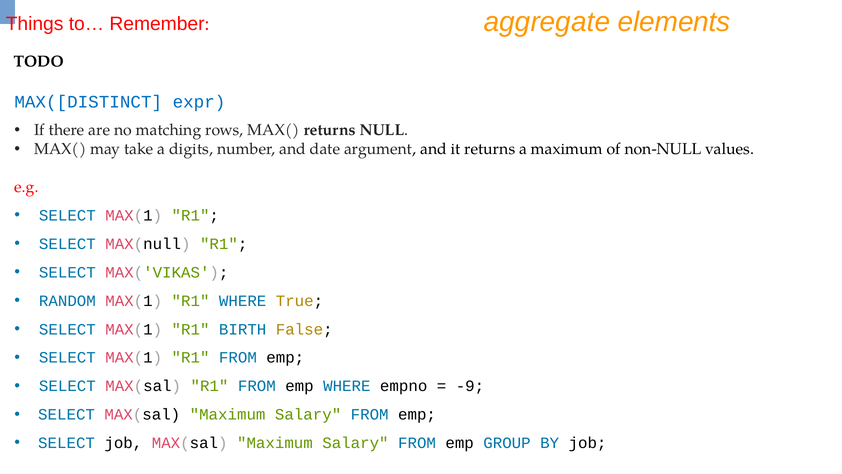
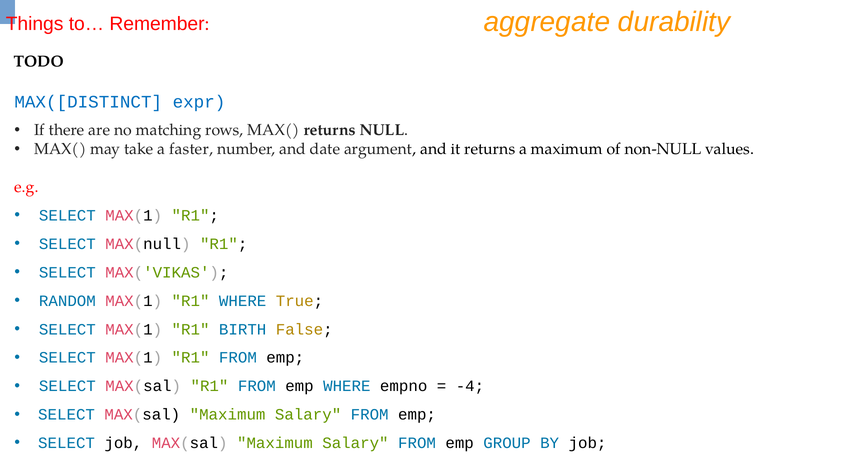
elements: elements -> durability
digits: digits -> faster
-9: -9 -> -4
